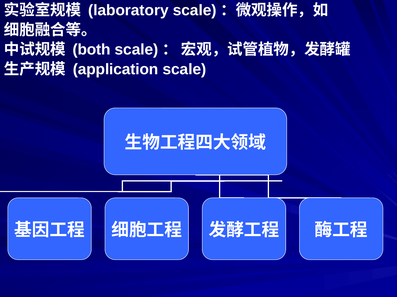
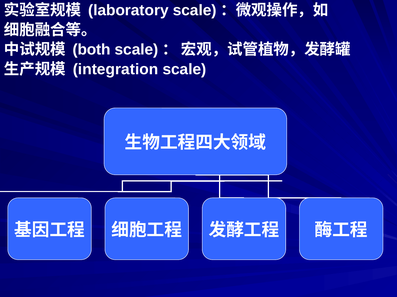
application: application -> integration
